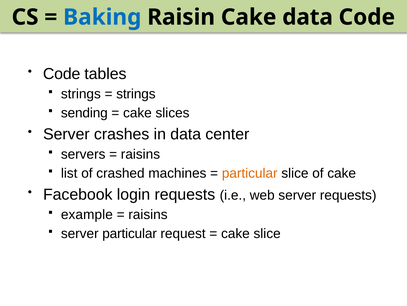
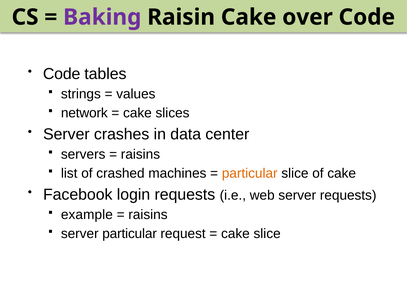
Baking colour: blue -> purple
Cake data: data -> over
strings at (136, 94): strings -> values
sending: sending -> network
